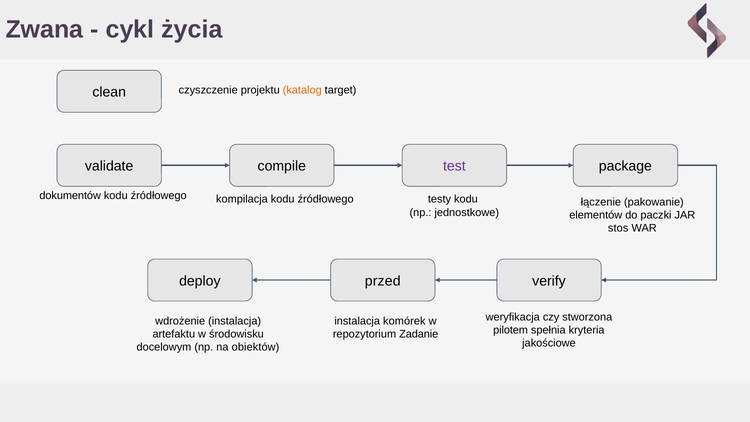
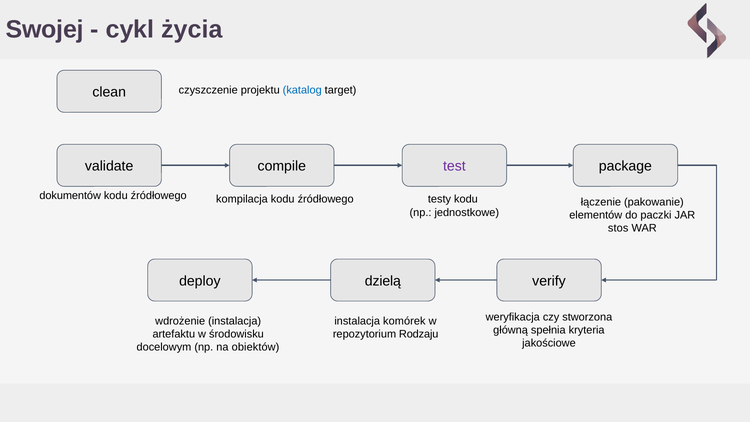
Zwana: Zwana -> Swojej
katalog colour: orange -> blue
przed: przed -> dzielą
pilotem: pilotem -> główną
Zadanie: Zadanie -> Rodzaju
